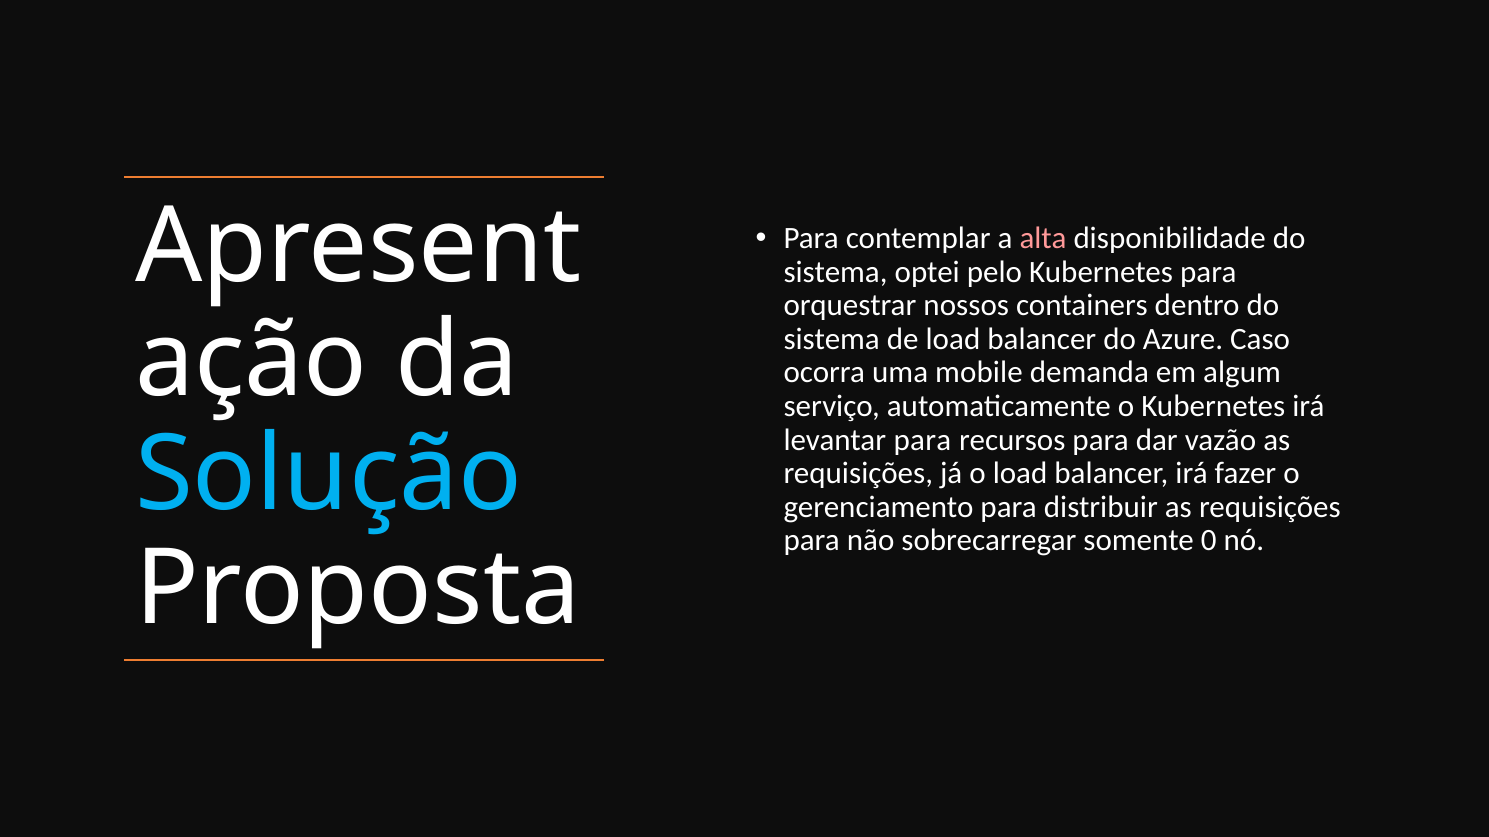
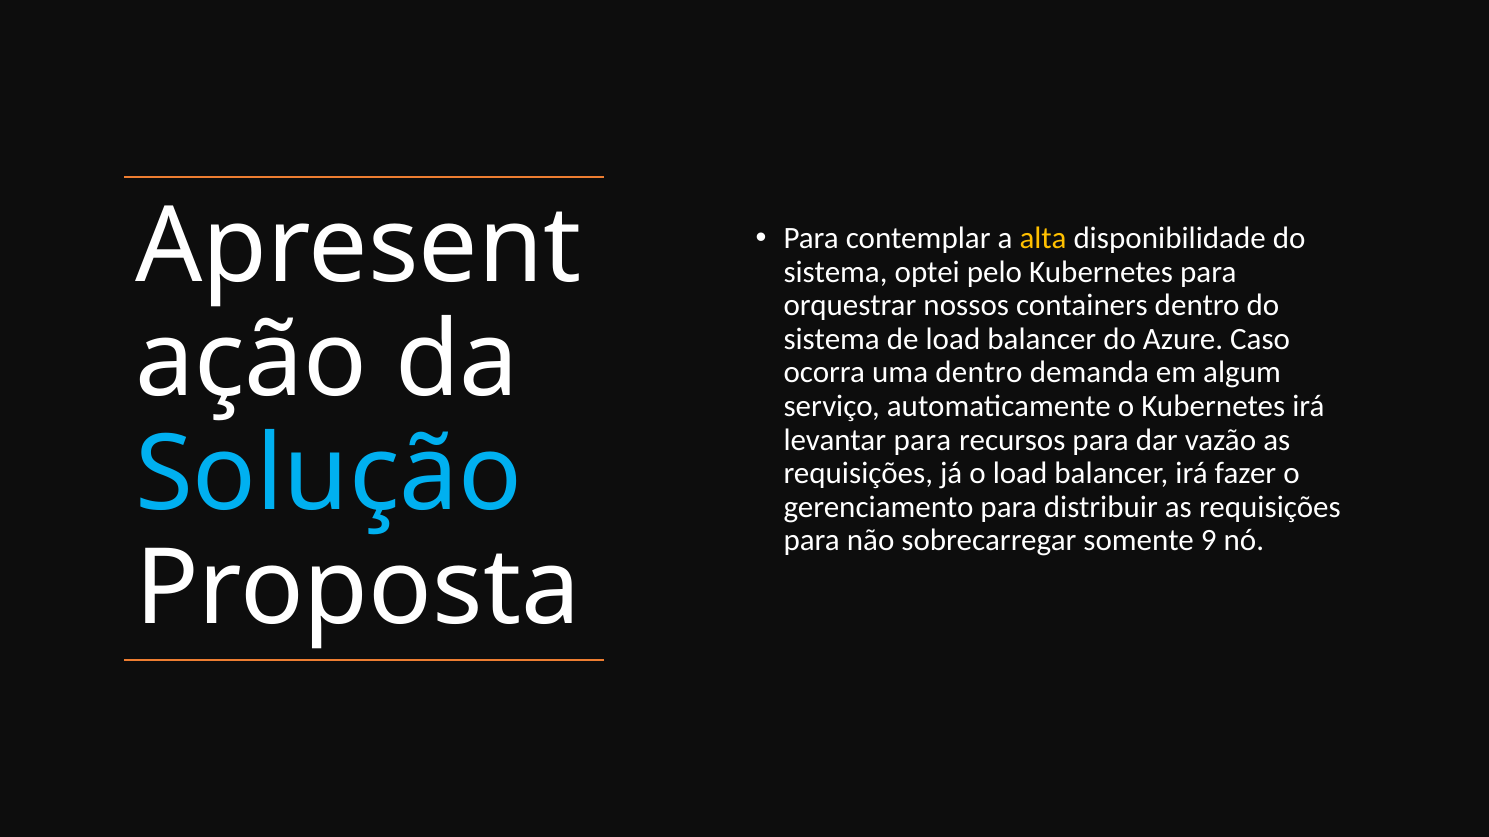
alta colour: pink -> yellow
uma mobile: mobile -> dentro
0: 0 -> 9
